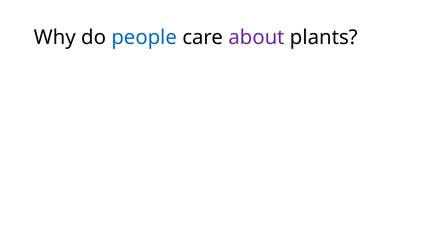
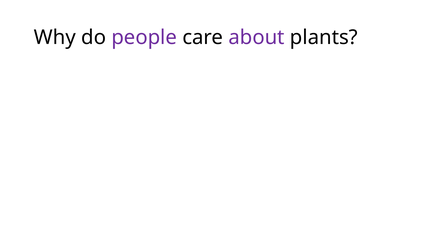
people colour: blue -> purple
